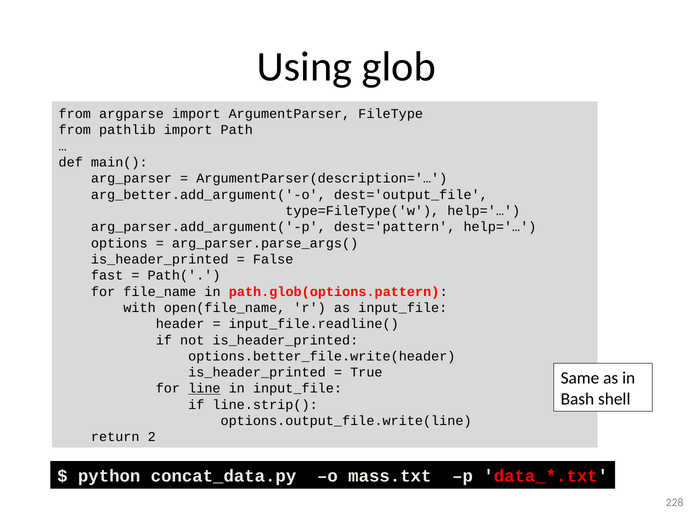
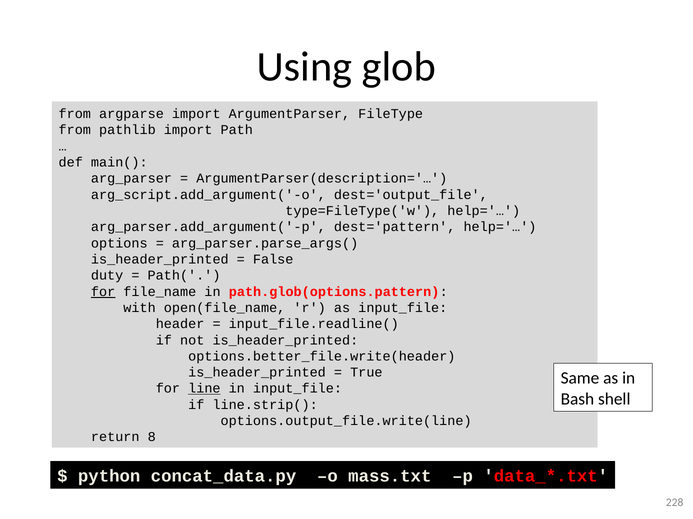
arg_better.add_argument('-o: arg_better.add_argument('-o -> arg_script.add_argument('-o
fast: fast -> duty
for at (103, 292) underline: none -> present
2: 2 -> 8
